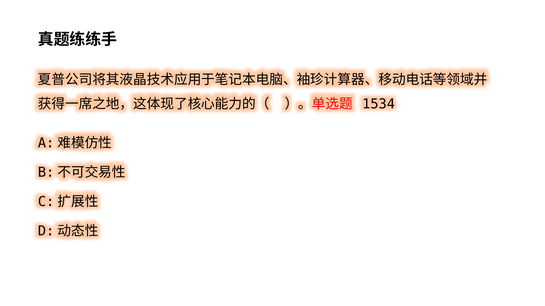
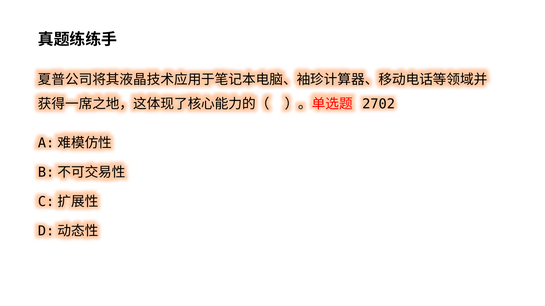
1534: 1534 -> 2702
